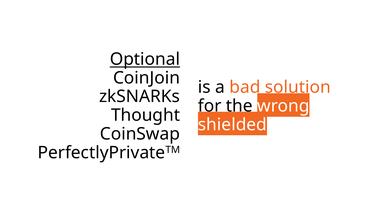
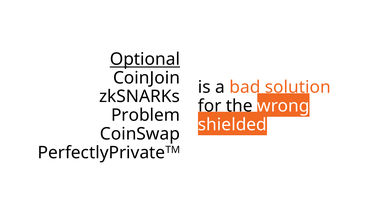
Thought: Thought -> Problem
